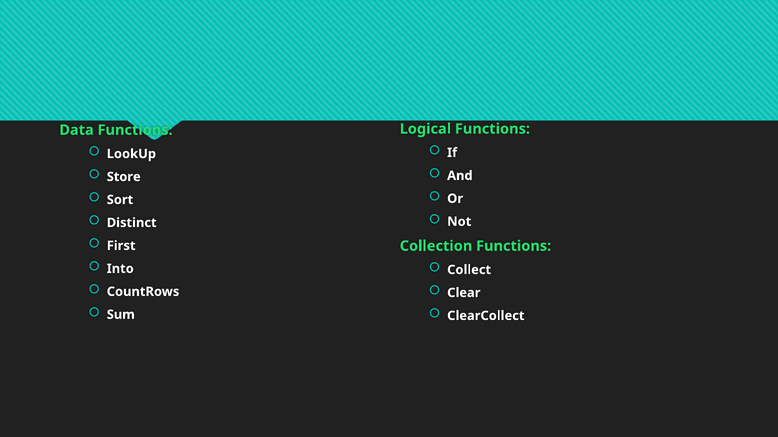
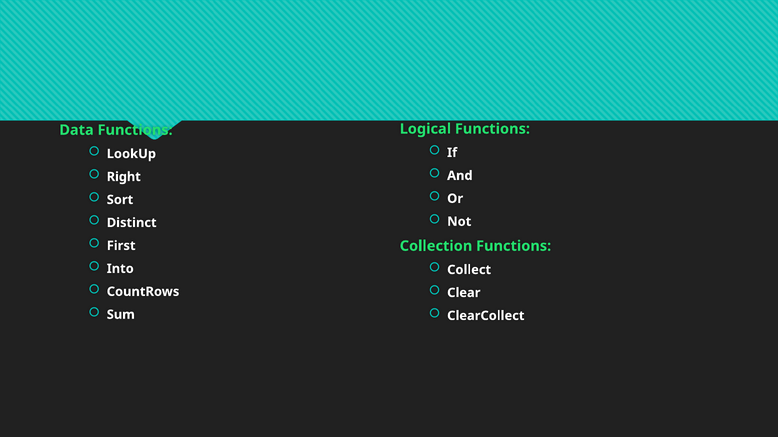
Store: Store -> Right
